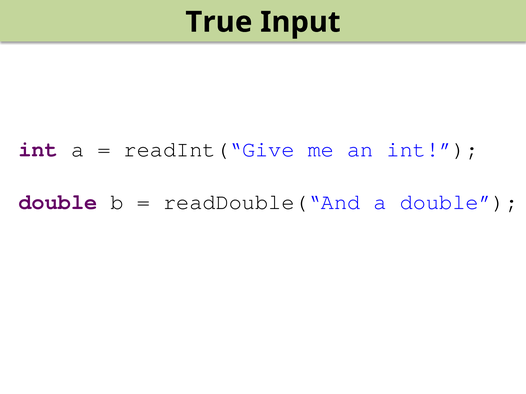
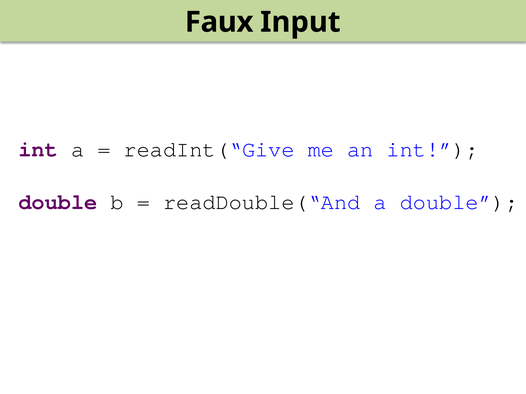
True: True -> Faux
